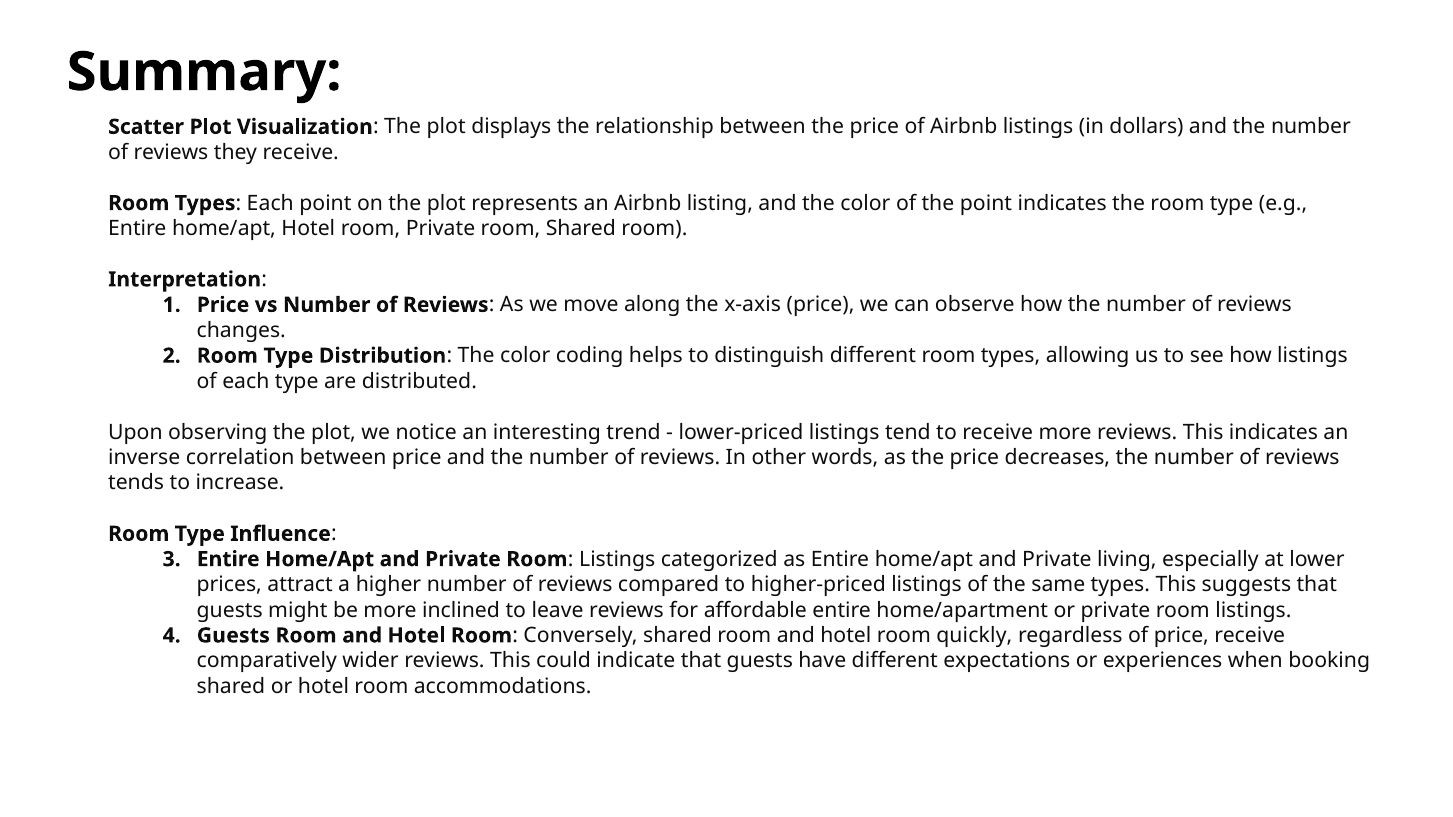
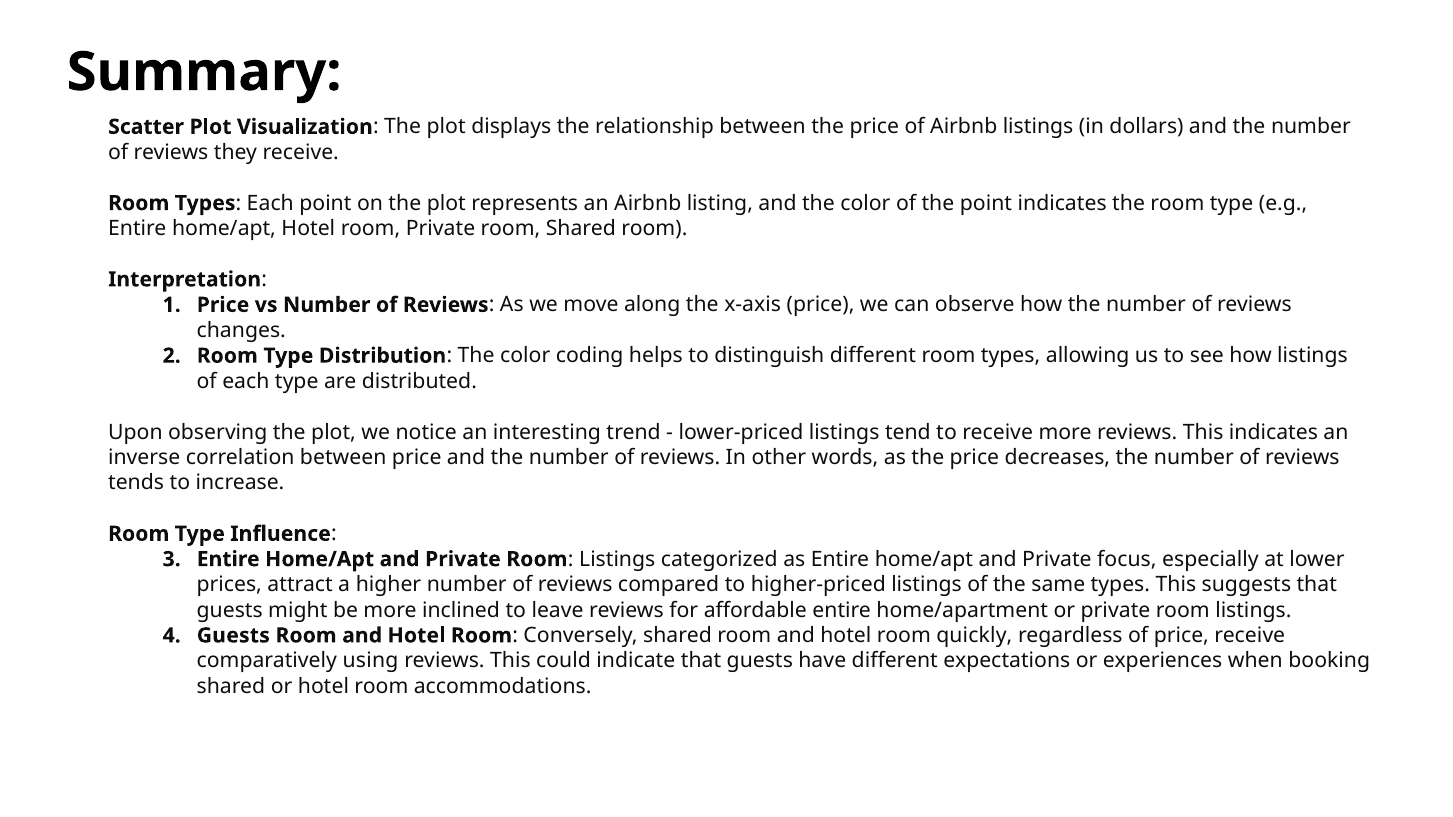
living: living -> focus
wider: wider -> using
